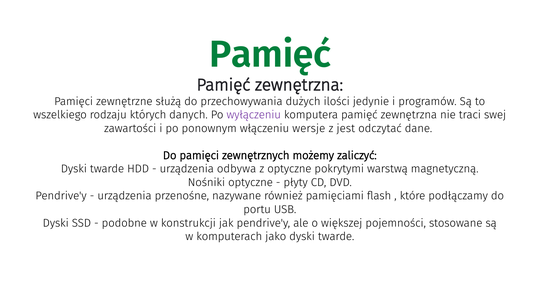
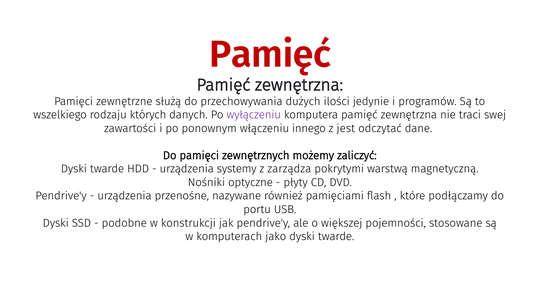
Pamięć at (270, 55) colour: green -> red
wersje: wersje -> innego
odbywa: odbywa -> systemy
z optyczne: optyczne -> zarządza
